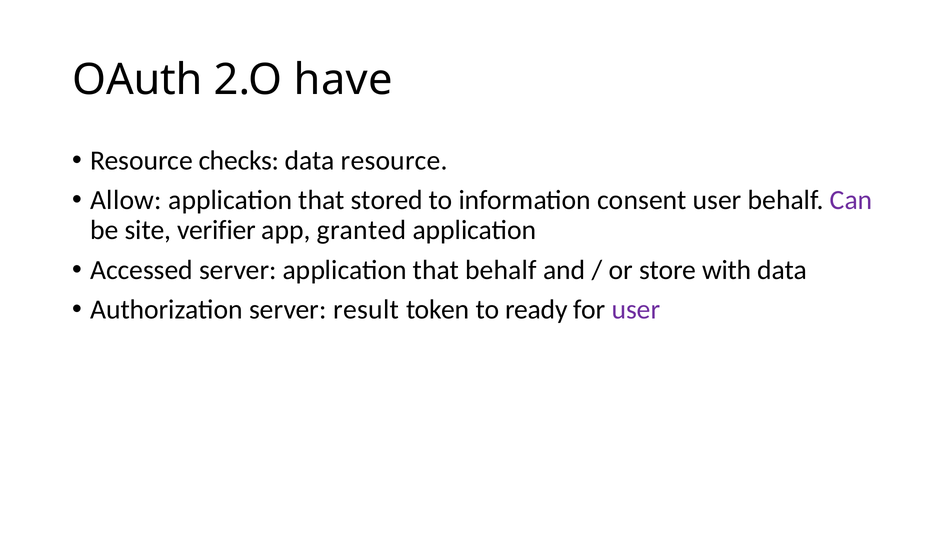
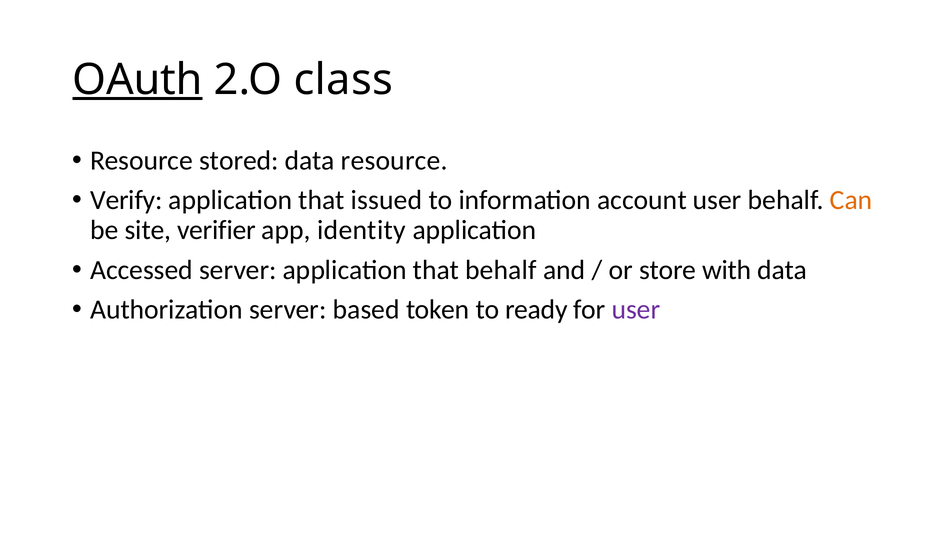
OAuth underline: none -> present
have: have -> class
checks: checks -> stored
Allow: Allow -> Verify
stored: stored -> issued
consent: consent -> account
Can colour: purple -> orange
granted: granted -> identity
result: result -> based
